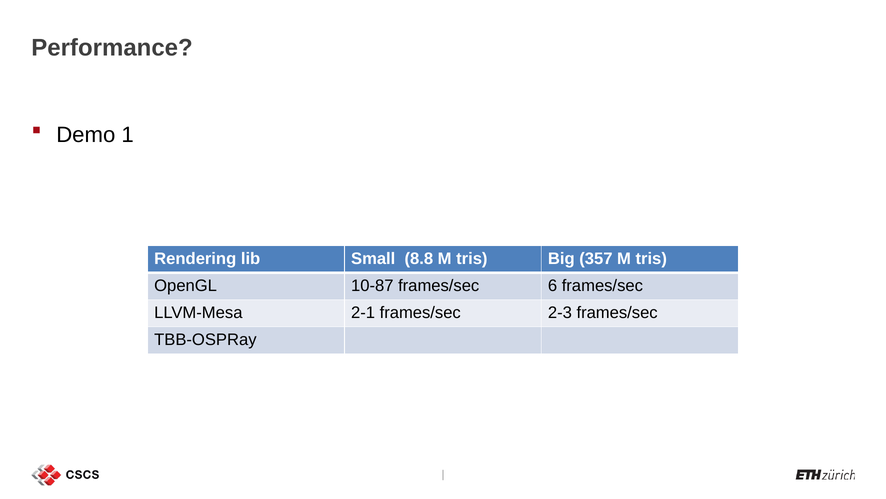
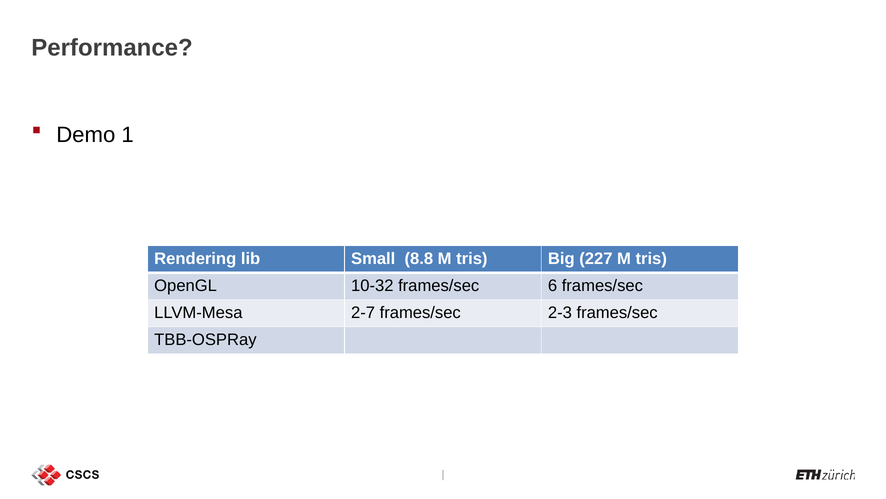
357: 357 -> 227
10-87: 10-87 -> 10-32
2-1: 2-1 -> 2-7
